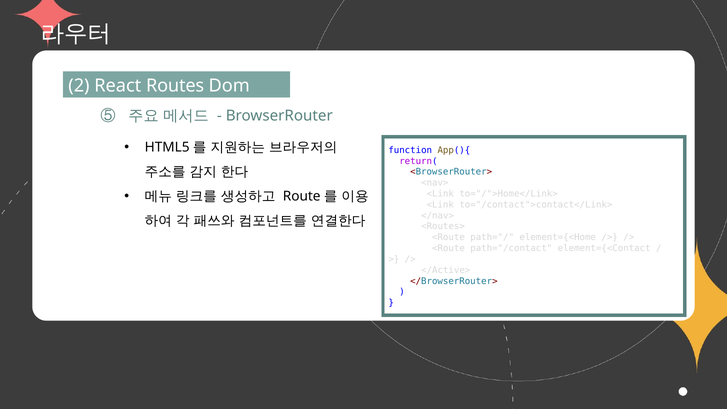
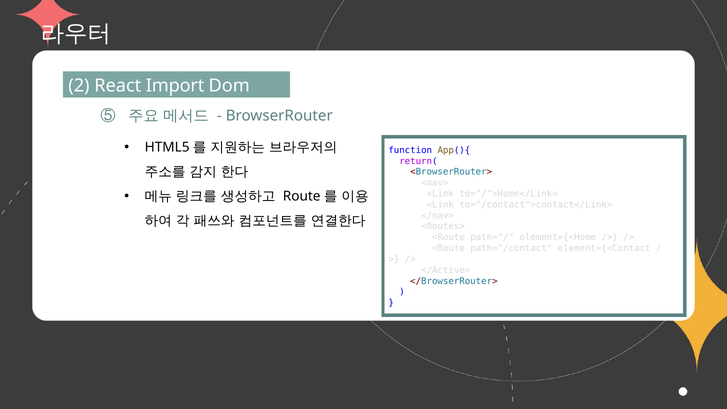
Routes: Routes -> Import
